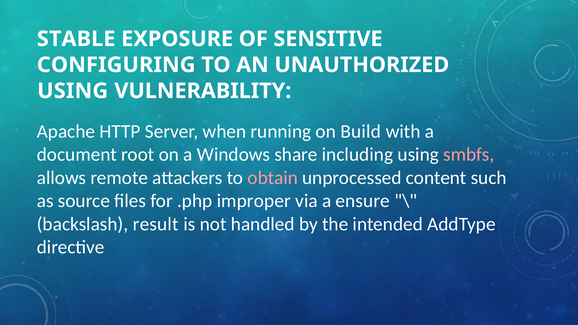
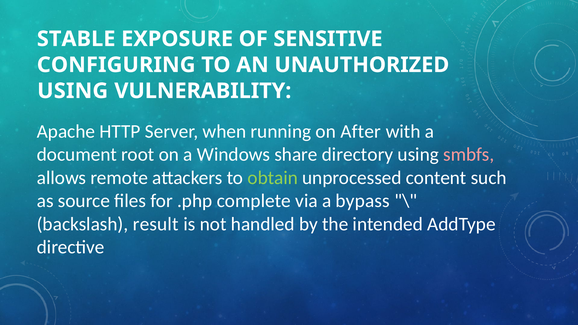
Build: Build -> After
including: including -> directory
obtain colour: pink -> light green
improper: improper -> complete
ensure: ensure -> bypass
